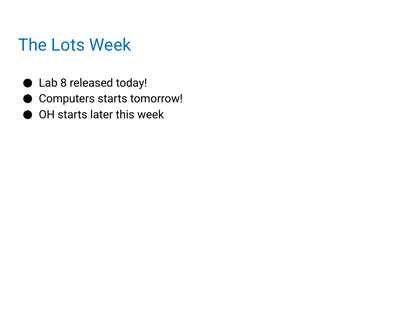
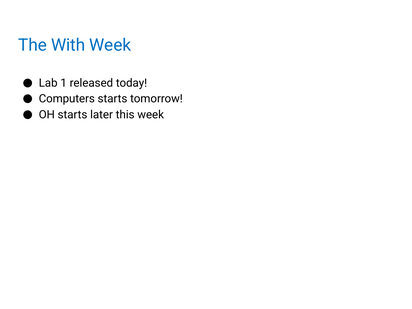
Lots: Lots -> With
8: 8 -> 1
